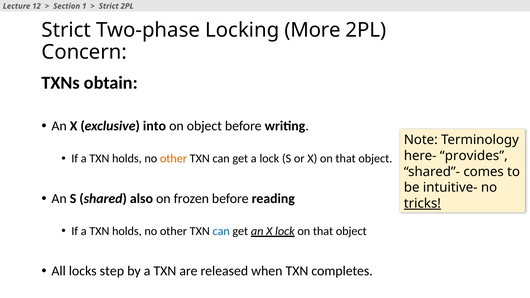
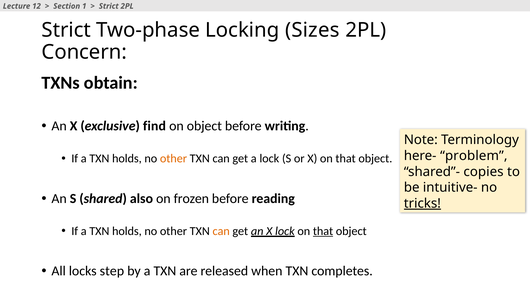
More: More -> Sizes
into: into -> find
provides: provides -> problem
comes: comes -> copies
can at (221, 231) colour: blue -> orange
that at (323, 231) underline: none -> present
